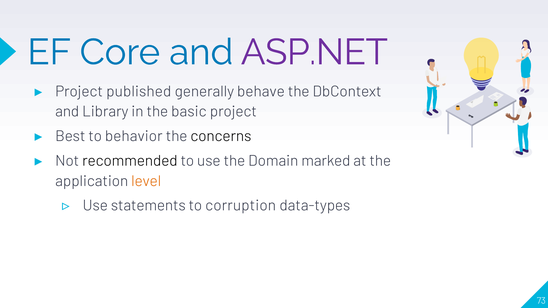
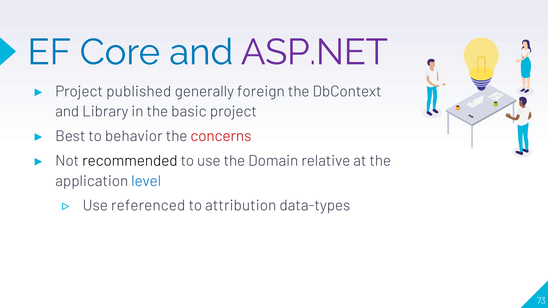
behave: behave -> foreign
concerns colour: black -> red
marked: marked -> relative
level colour: orange -> blue
statements: statements -> referenced
corruption: corruption -> attribution
